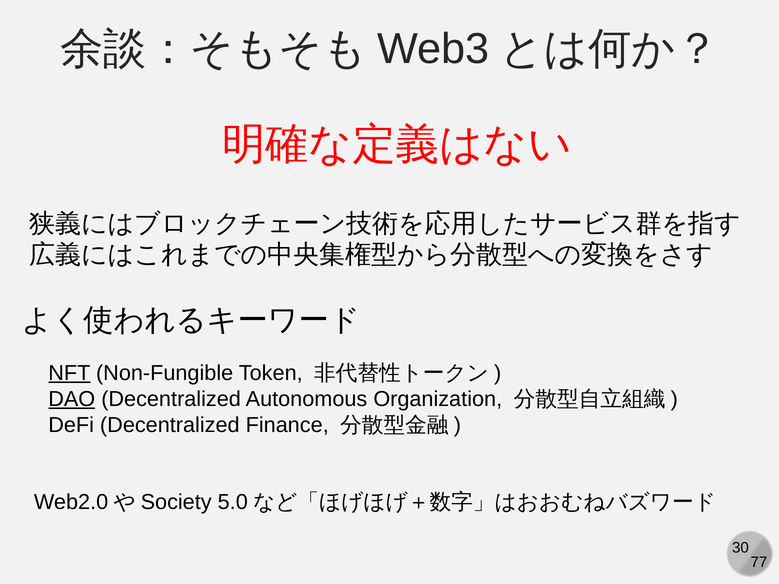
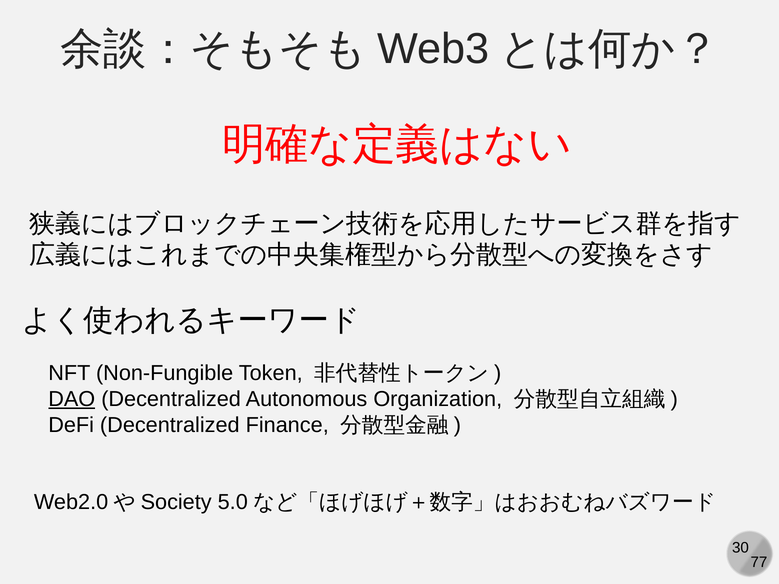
NFT underline: present -> none
